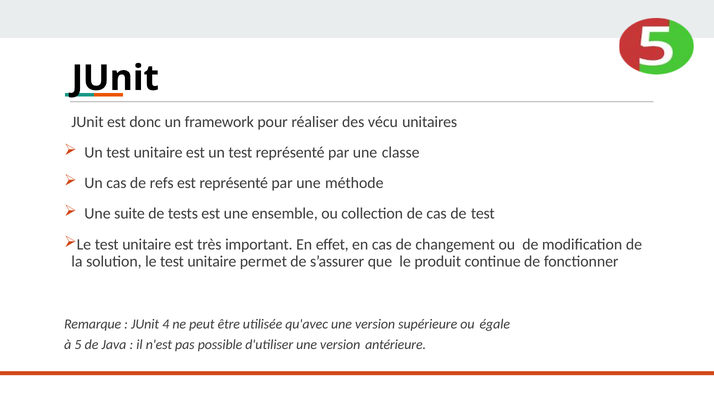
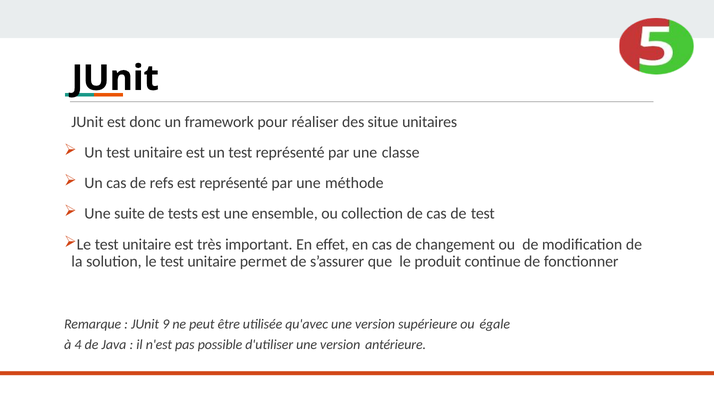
vécu: vécu -> situe
4: 4 -> 9
5: 5 -> 4
